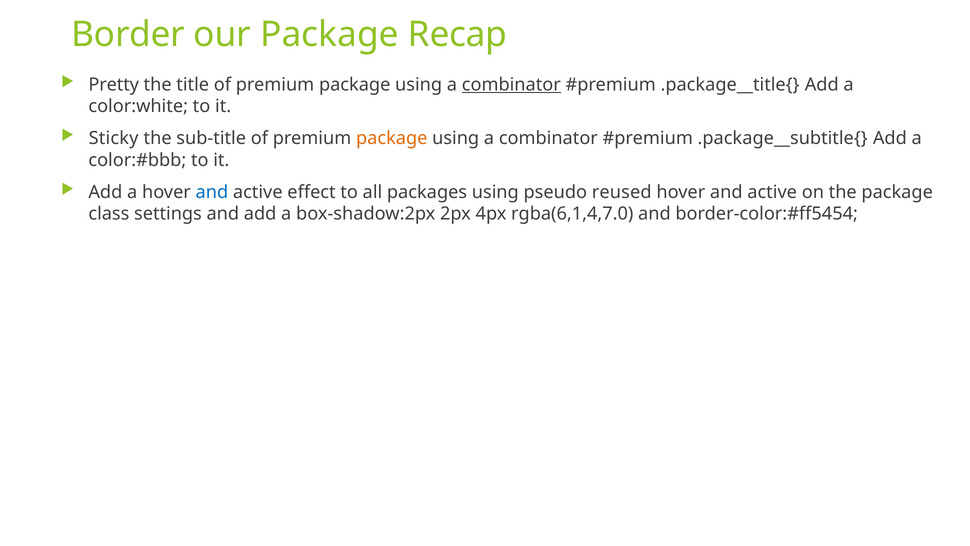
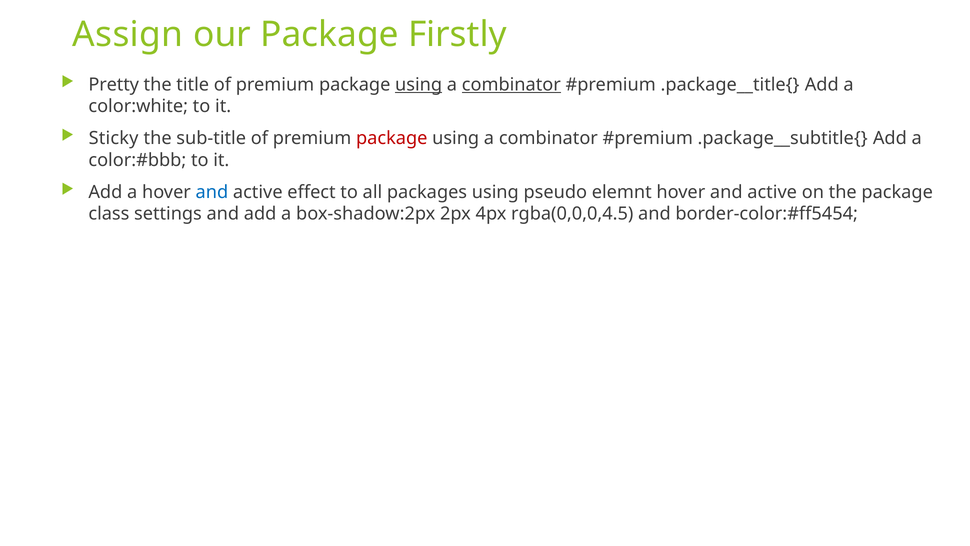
Border: Border -> Assign
Recap: Recap -> Firstly
using at (419, 84) underline: none -> present
package at (392, 138) colour: orange -> red
reused: reused -> elemnt
rgba(6,1,4,7.0: rgba(6,1,4,7.0 -> rgba(0,0,0,4.5
